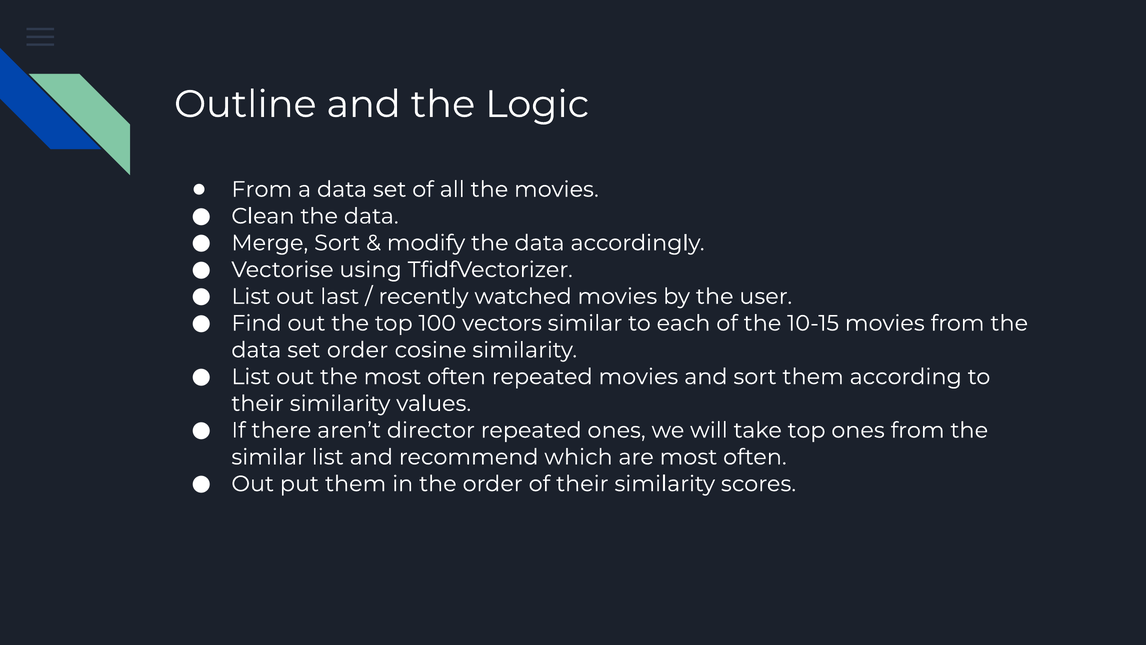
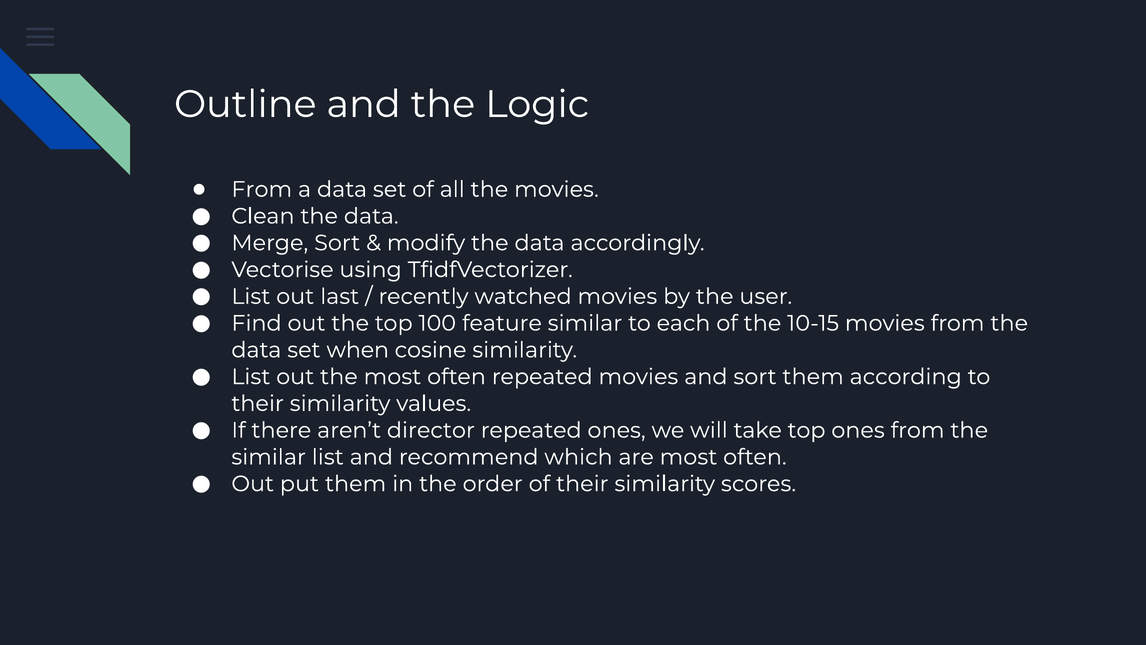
vectors: vectors -> feature
set order: order -> when
